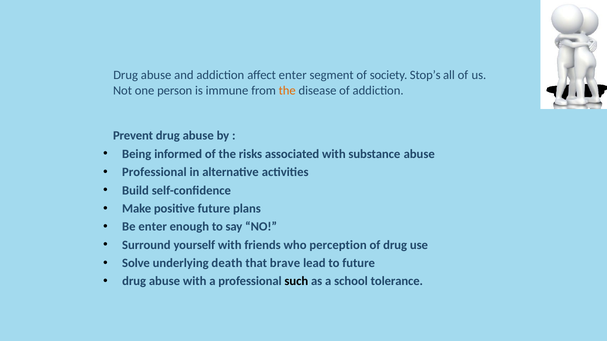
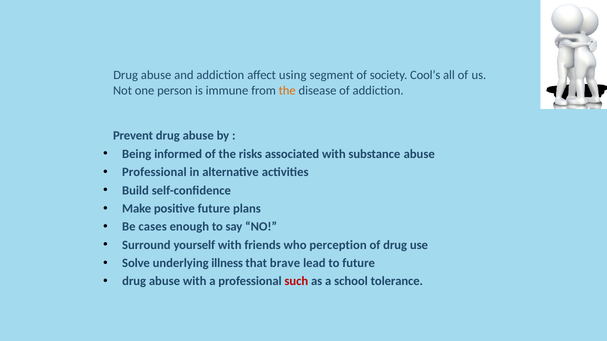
affect enter: enter -> using
Stop’s: Stop’s -> Cool’s
Be enter: enter -> cases
death: death -> illness
such colour: black -> red
